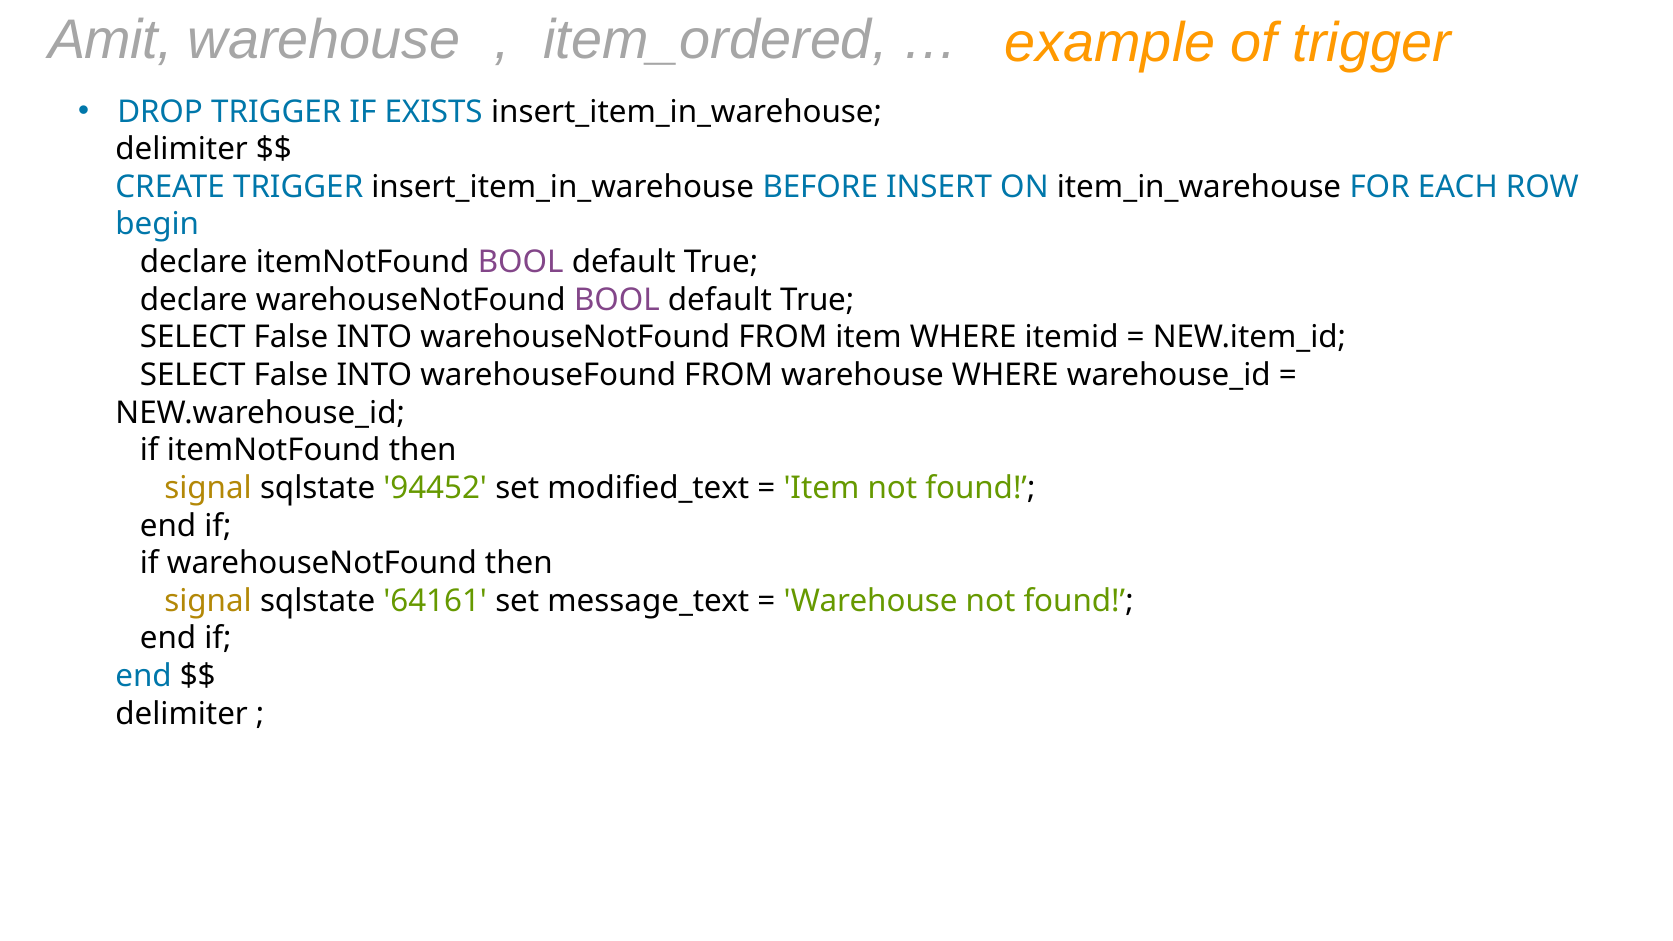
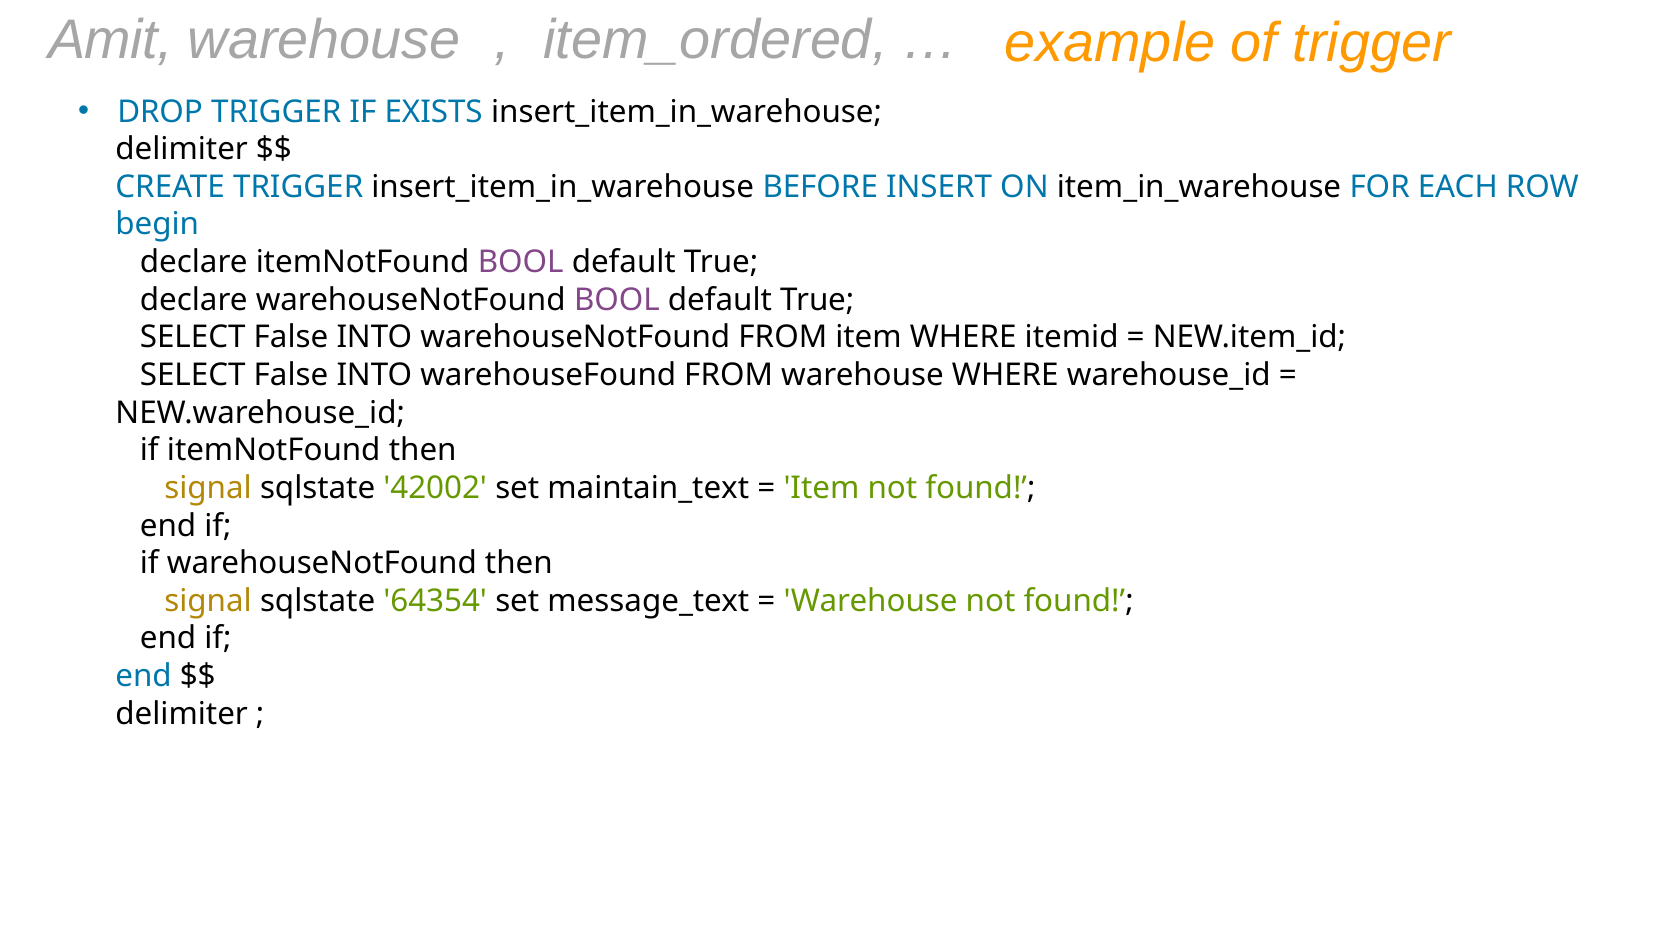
94452: 94452 -> 42002
modified_text: modified_text -> maintain_text
64161: 64161 -> 64354
